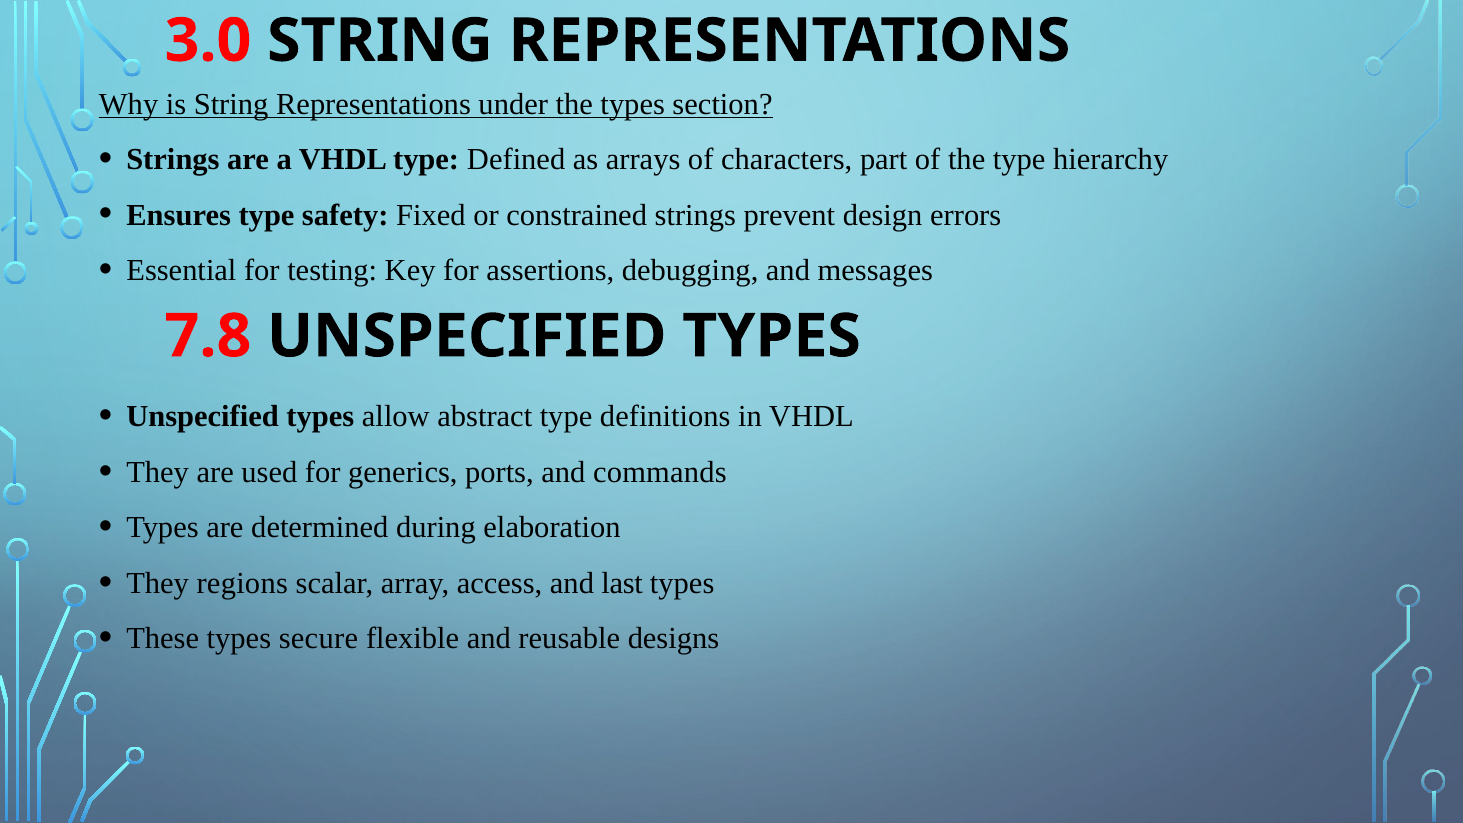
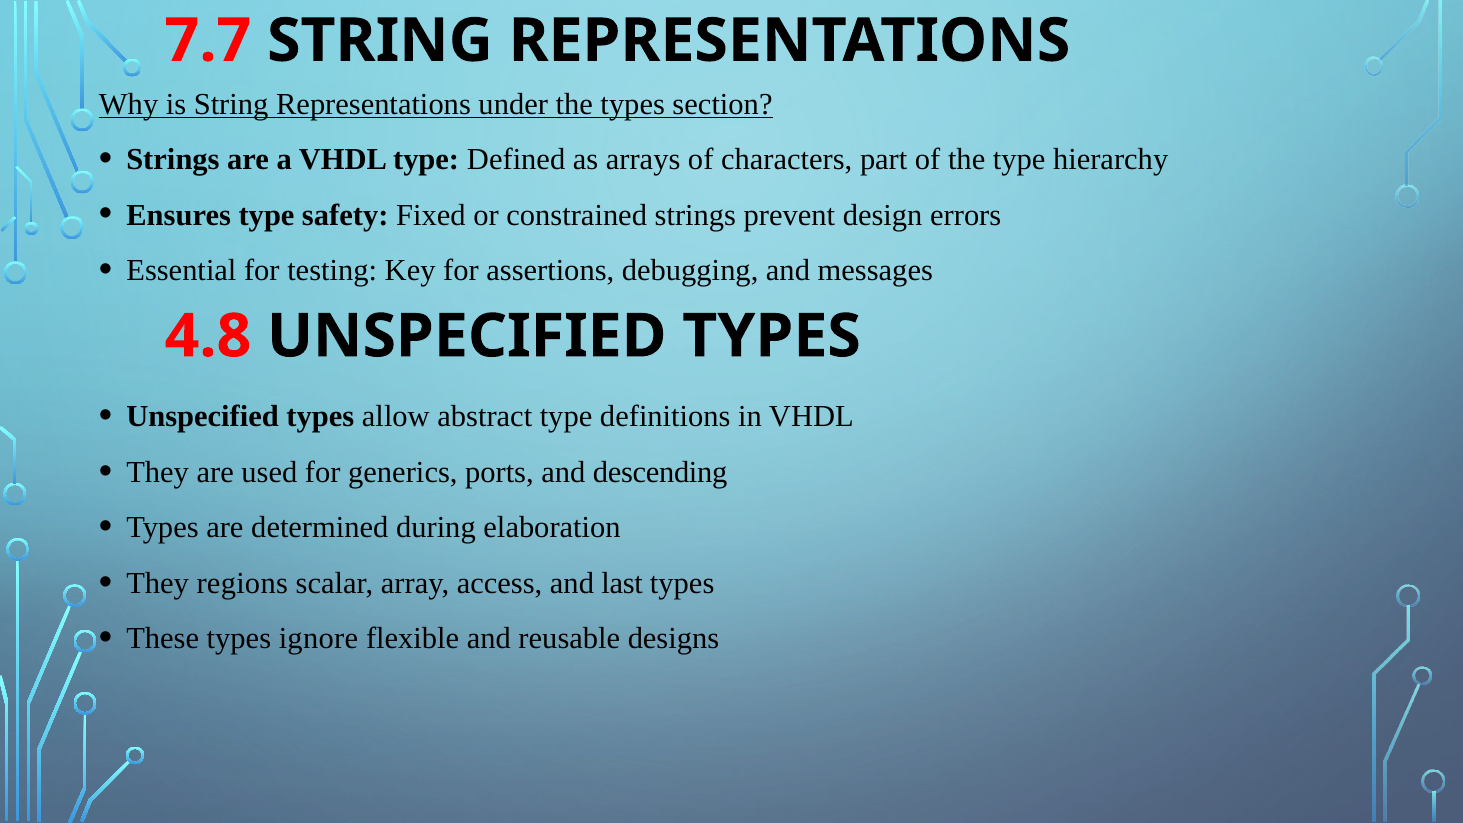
3.0: 3.0 -> 7.7
7.8: 7.8 -> 4.8
commands: commands -> descending
secure: secure -> ignore
